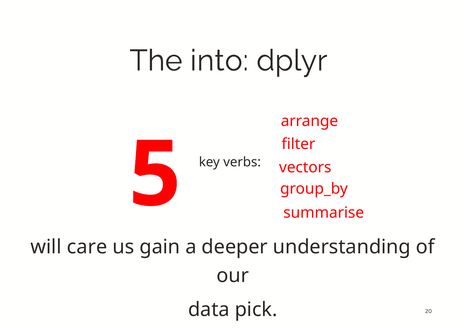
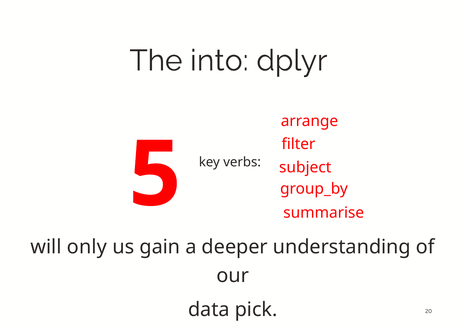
vectors: vectors -> subject
care: care -> only
